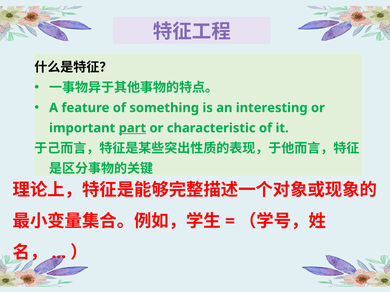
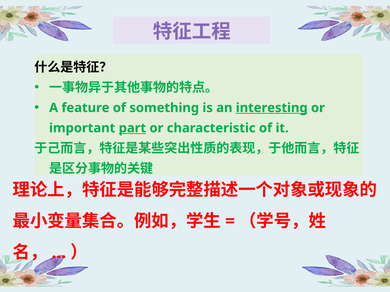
interesting underline: none -> present
